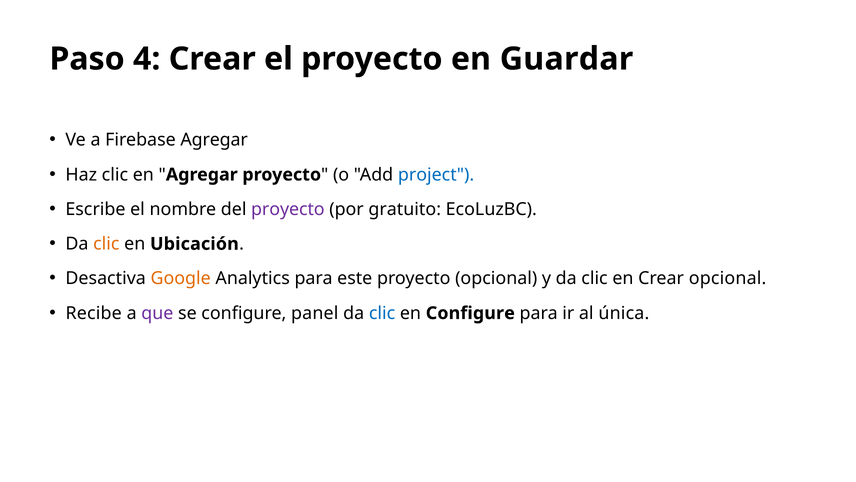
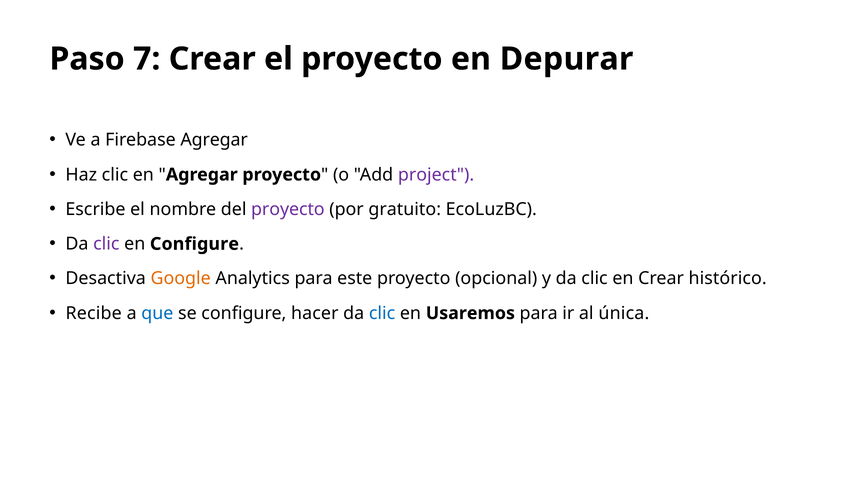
4: 4 -> 7
Guardar: Guardar -> Depurar
project colour: blue -> purple
clic at (106, 244) colour: orange -> purple
en Ubicación: Ubicación -> Configure
Crear opcional: opcional -> histórico
que colour: purple -> blue
panel: panel -> hacer
en Configure: Configure -> Usaremos
